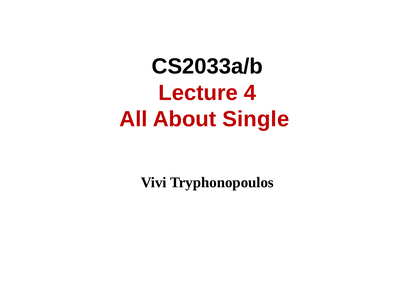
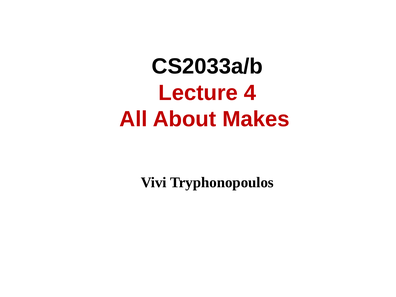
Single: Single -> Makes
